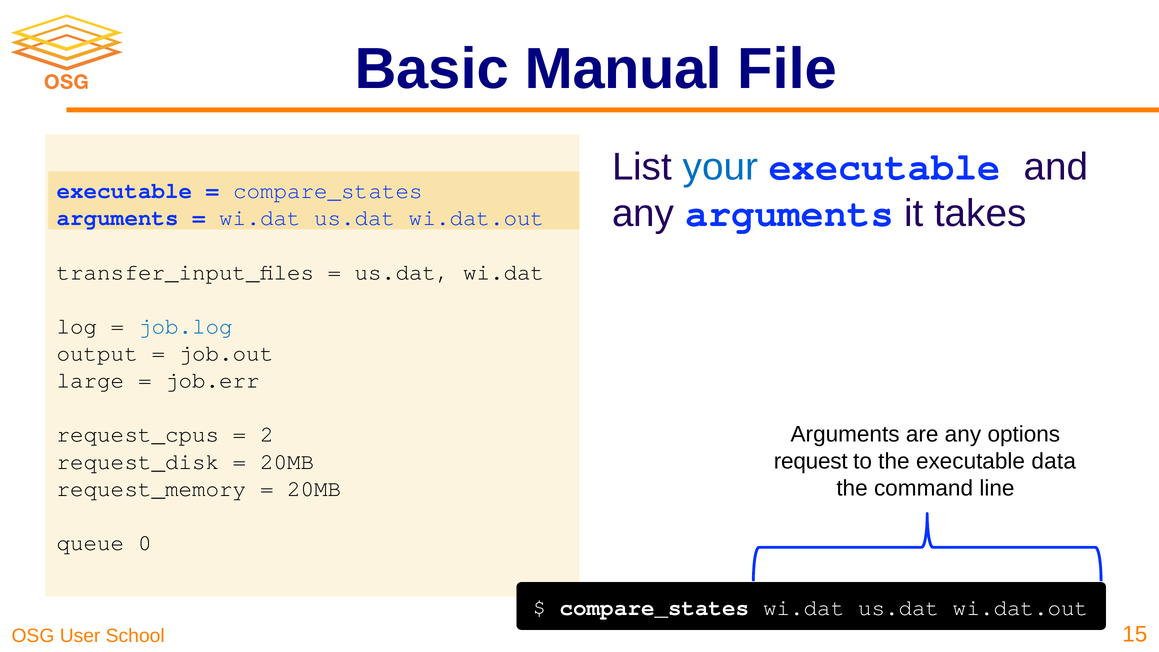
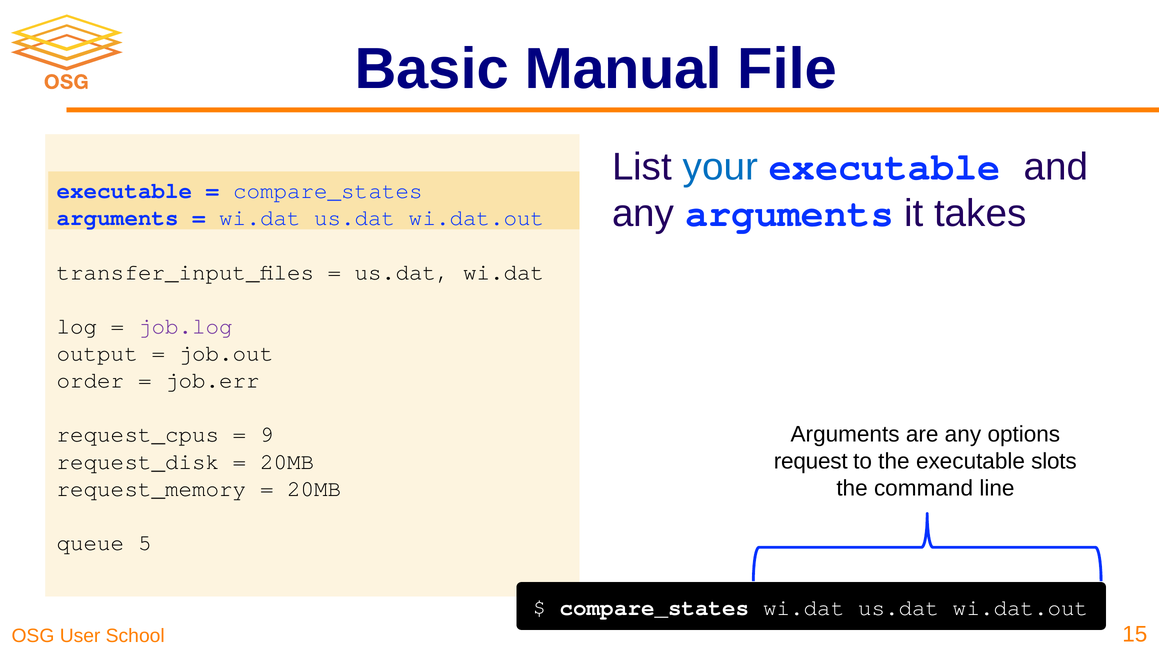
job.log colour: blue -> purple
large: large -> order
2: 2 -> 9
data: data -> slots
0: 0 -> 5
